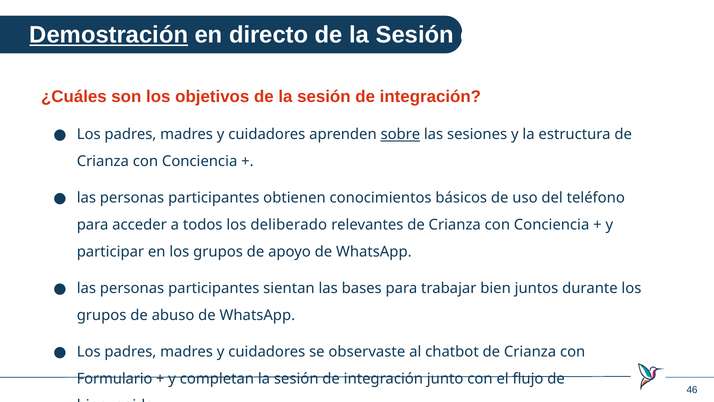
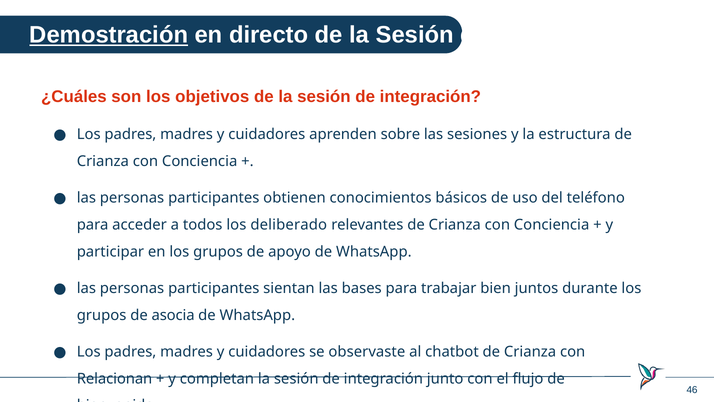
sobre underline: present -> none
abuso: abuso -> asocia
Formulario: Formulario -> Relacionan
